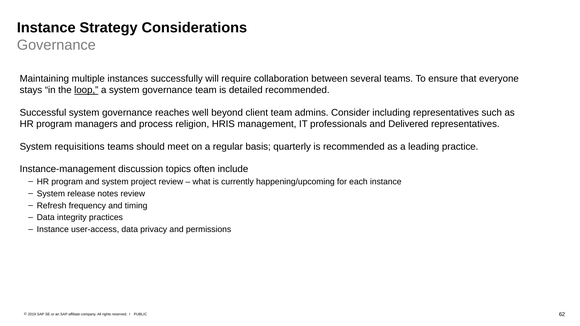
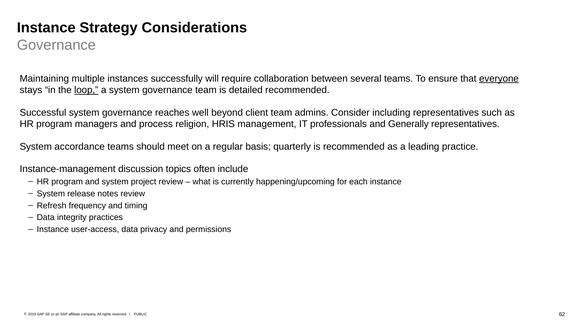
everyone underline: none -> present
Delivered: Delivered -> Generally
requisitions: requisitions -> accordance
